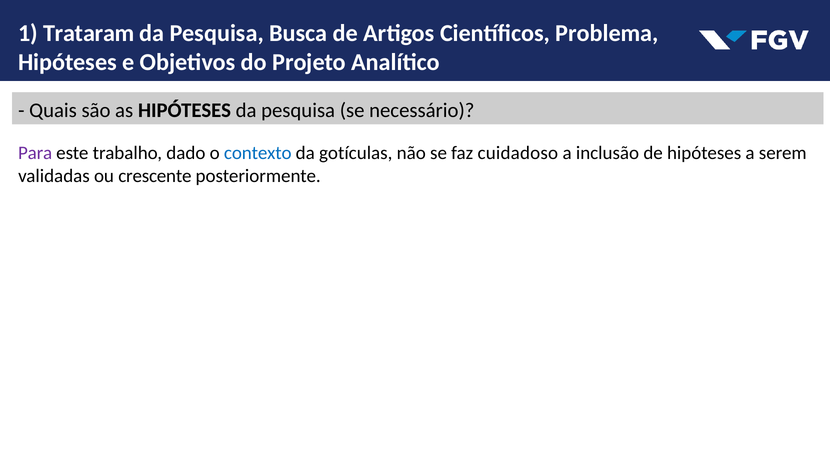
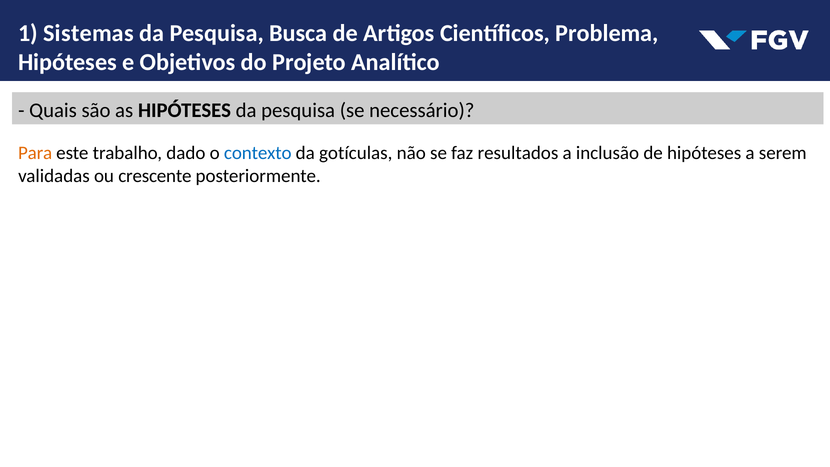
Trataram: Trataram -> Sistemas
Para colour: purple -> orange
cuidadoso: cuidadoso -> resultados
